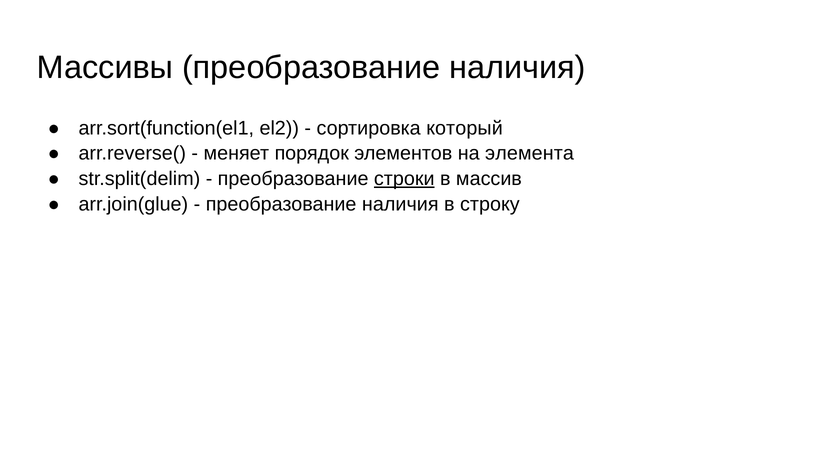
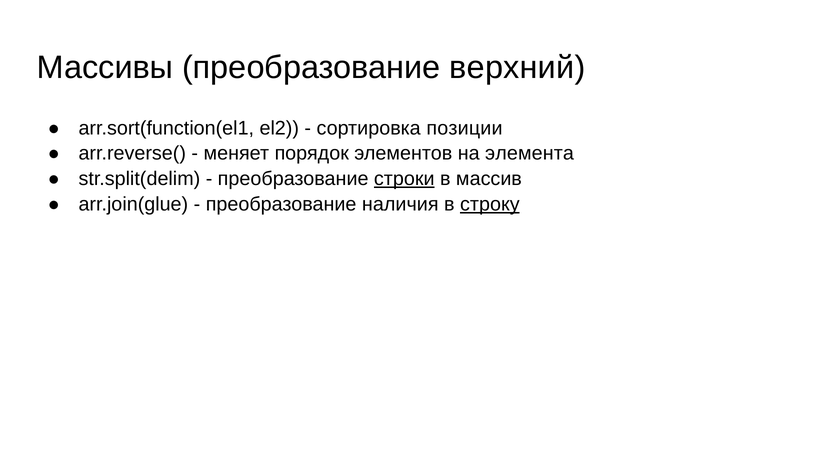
Массивы преобразование наличия: наличия -> верхний
который: который -> позиции
строку underline: none -> present
